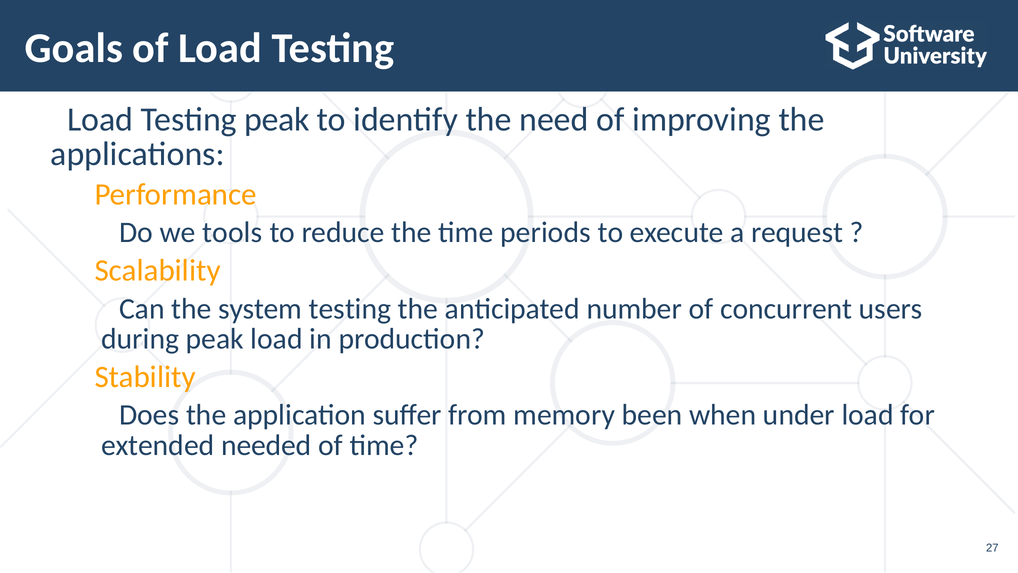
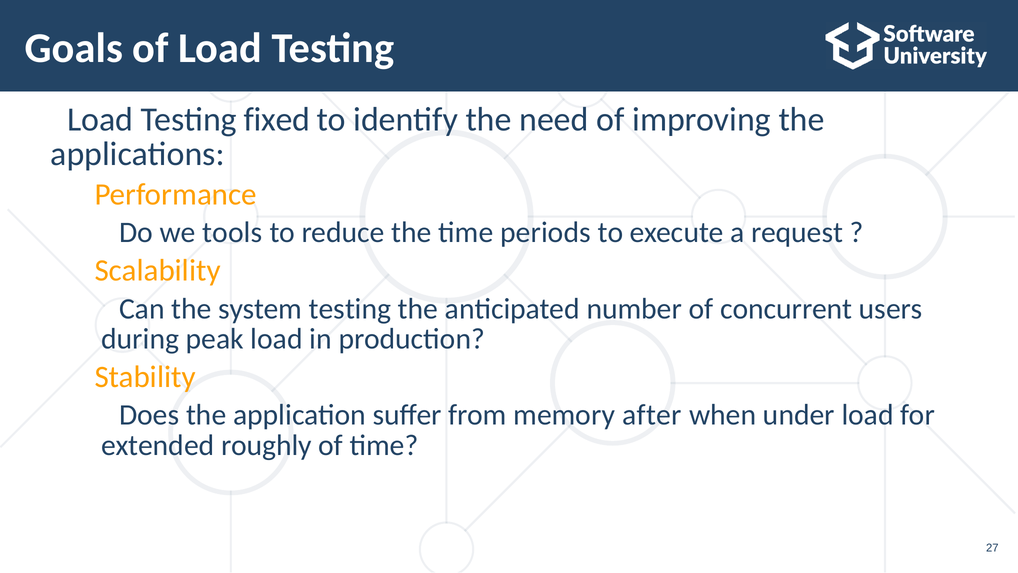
Testing peak: peak -> fixed
been: been -> after
needed: needed -> roughly
